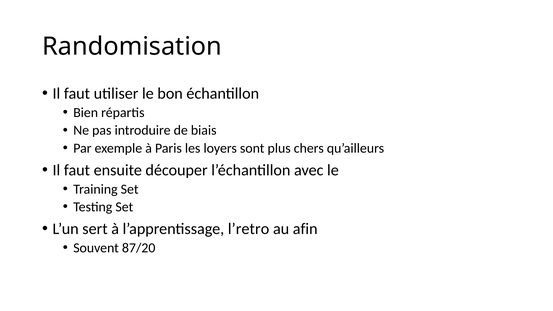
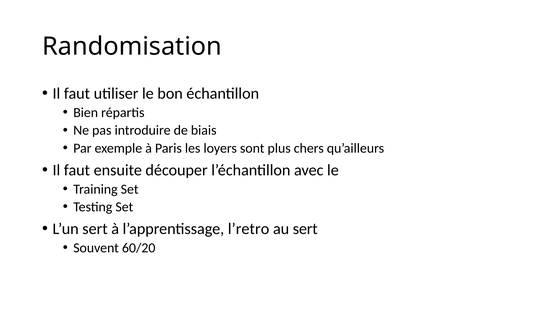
au afin: afin -> sert
87/20: 87/20 -> 60/20
